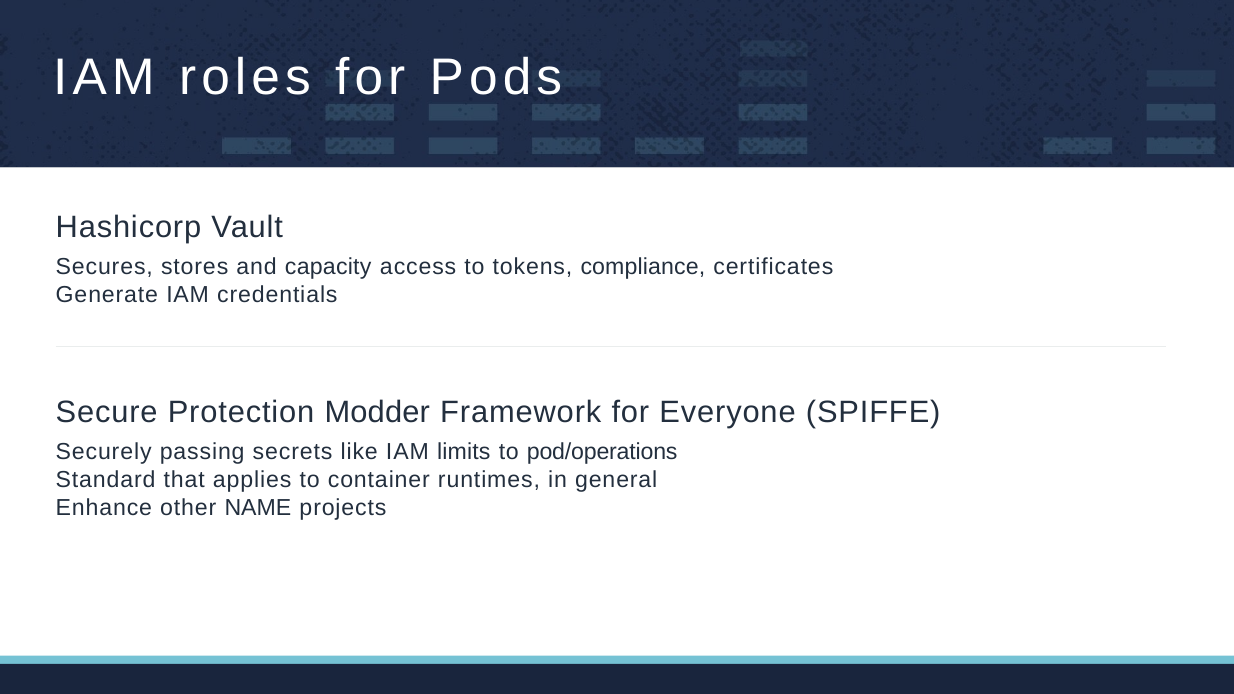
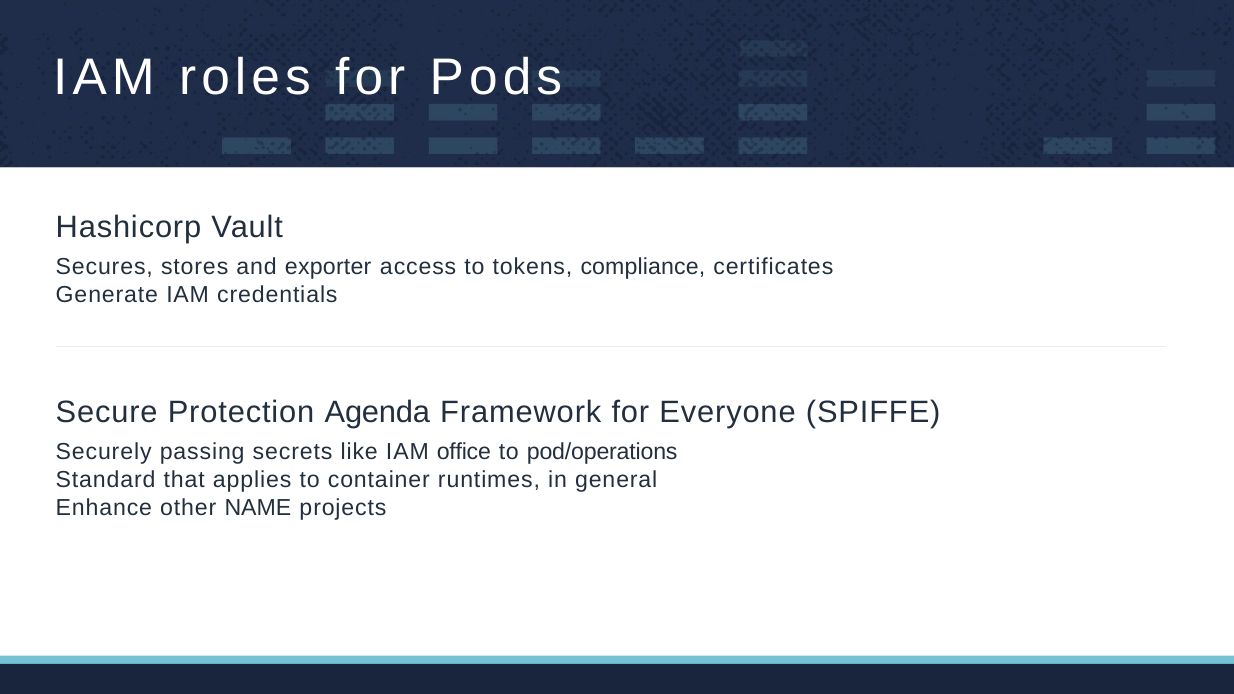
capacity: capacity -> exporter
Modder: Modder -> Agenda
limits: limits -> office
